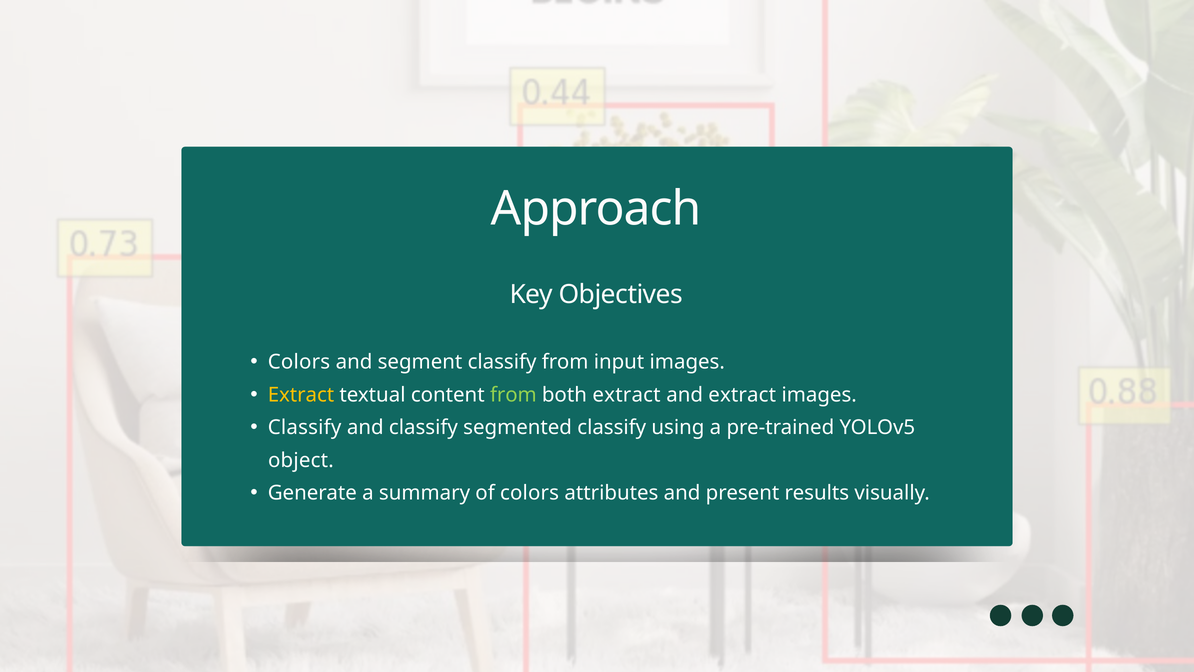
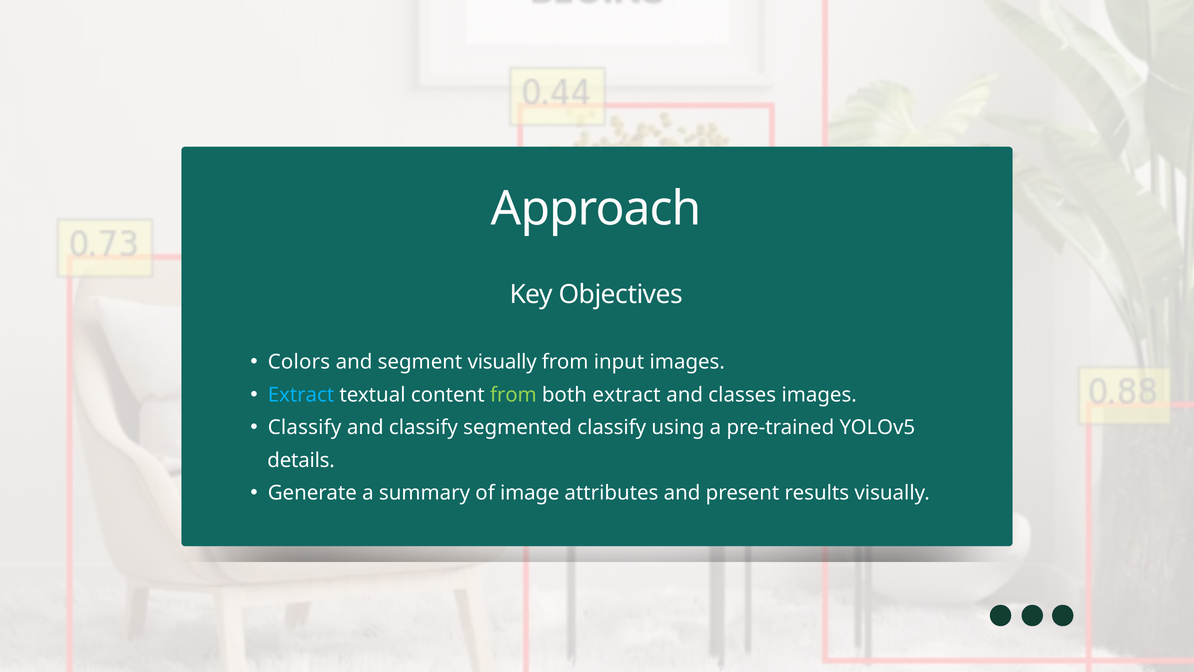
segment classify: classify -> visually
Extract at (301, 395) colour: yellow -> light blue
and extract: extract -> classes
object: object -> details
of colors: colors -> image
